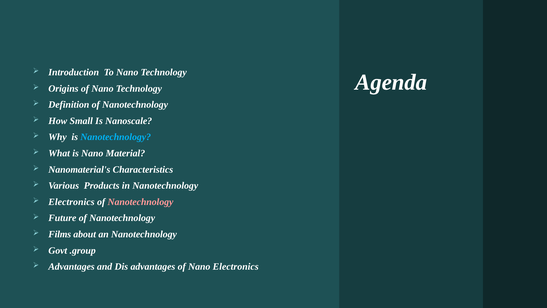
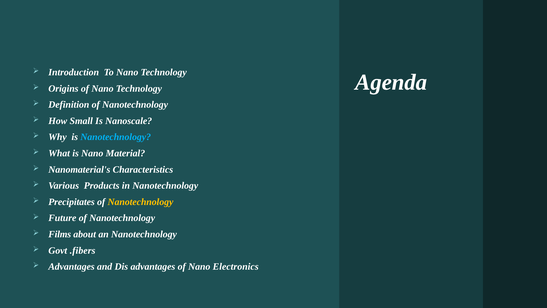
Electronics at (71, 202): Electronics -> Precipitates
Nanotechnology at (140, 202) colour: pink -> yellow
.group: .group -> .fibers
